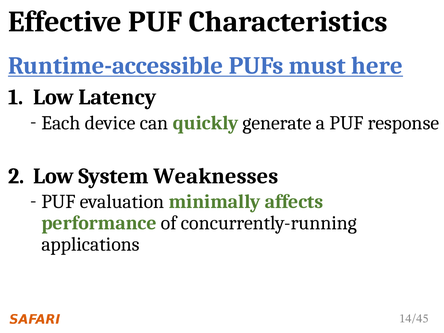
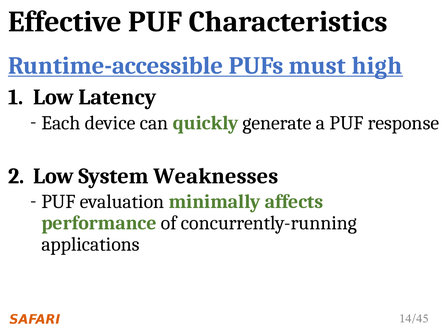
here: here -> high
